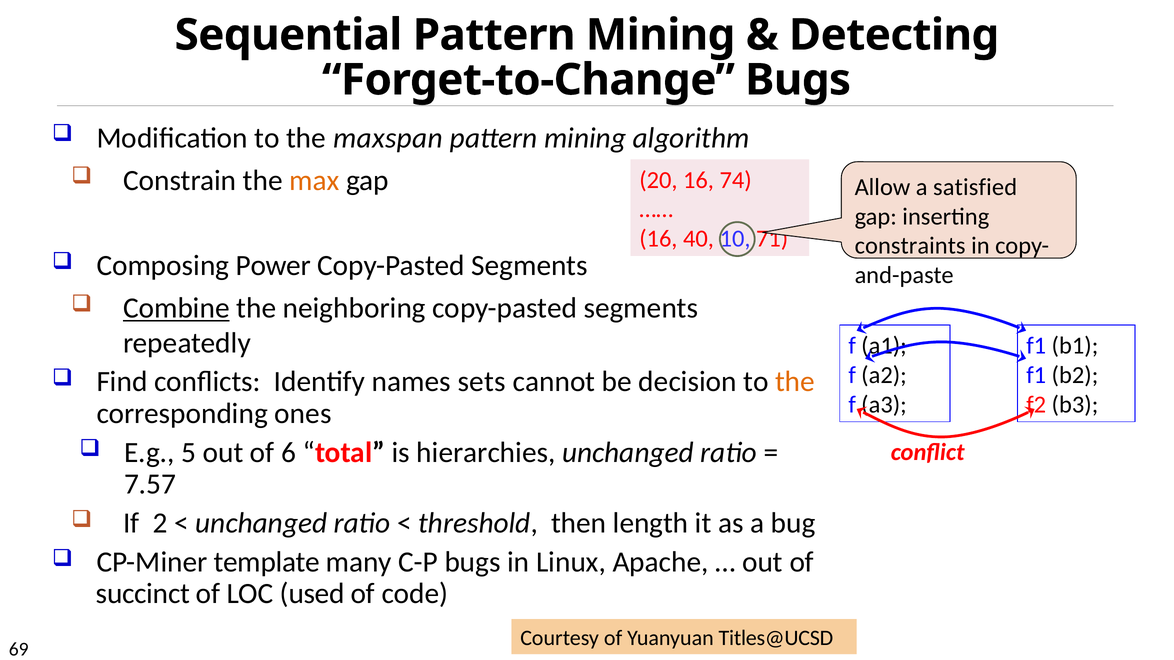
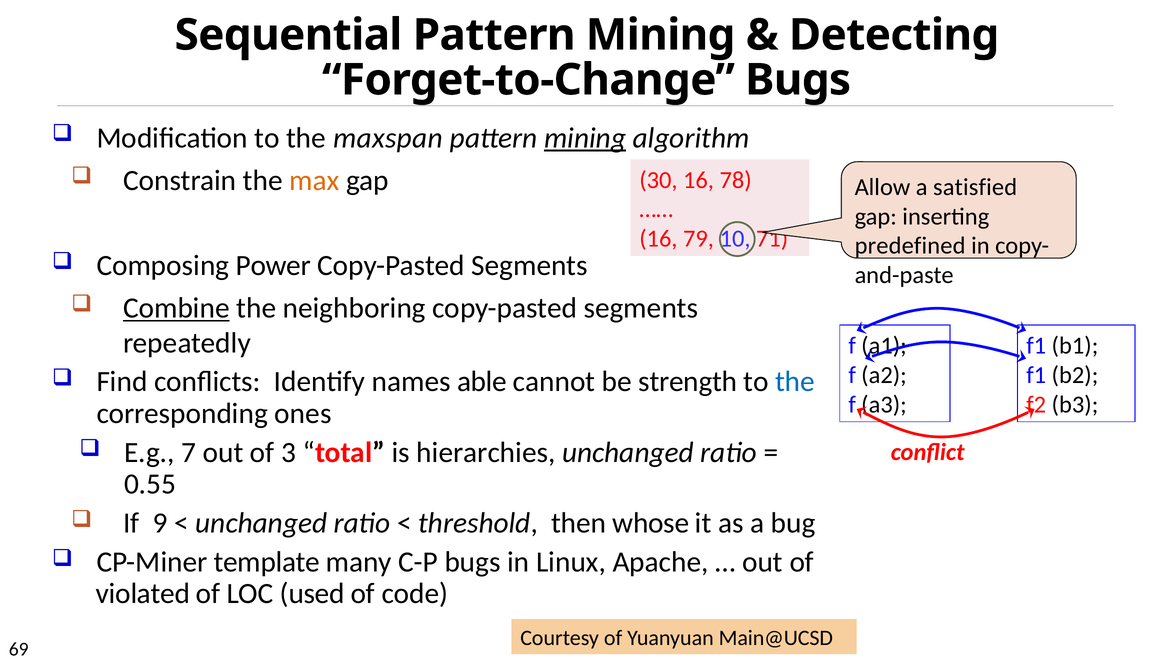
mining at (585, 138) underline: none -> present
20: 20 -> 30
74: 74 -> 78
40: 40 -> 79
constraints: constraints -> predefined
sets: sets -> able
decision: decision -> strength
the at (795, 382) colour: orange -> blue
5: 5 -> 7
6: 6 -> 3
7.57: 7.57 -> 0.55
2: 2 -> 9
length: length -> whose
succinct: succinct -> violated
Titles@UCSD: Titles@UCSD -> Main@UCSD
